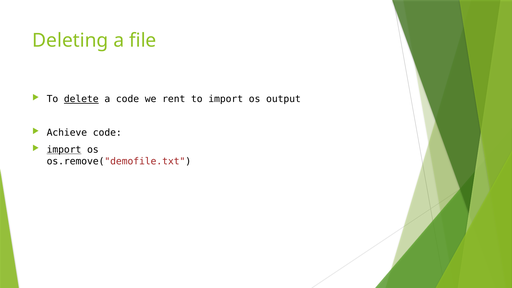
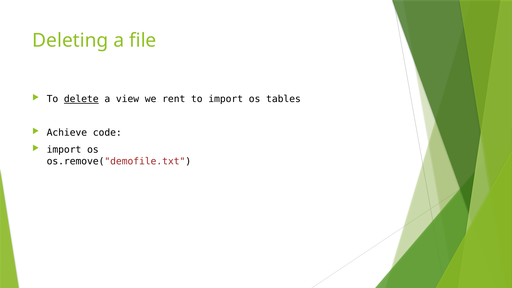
a code: code -> view
output: output -> tables
import at (64, 150) underline: present -> none
